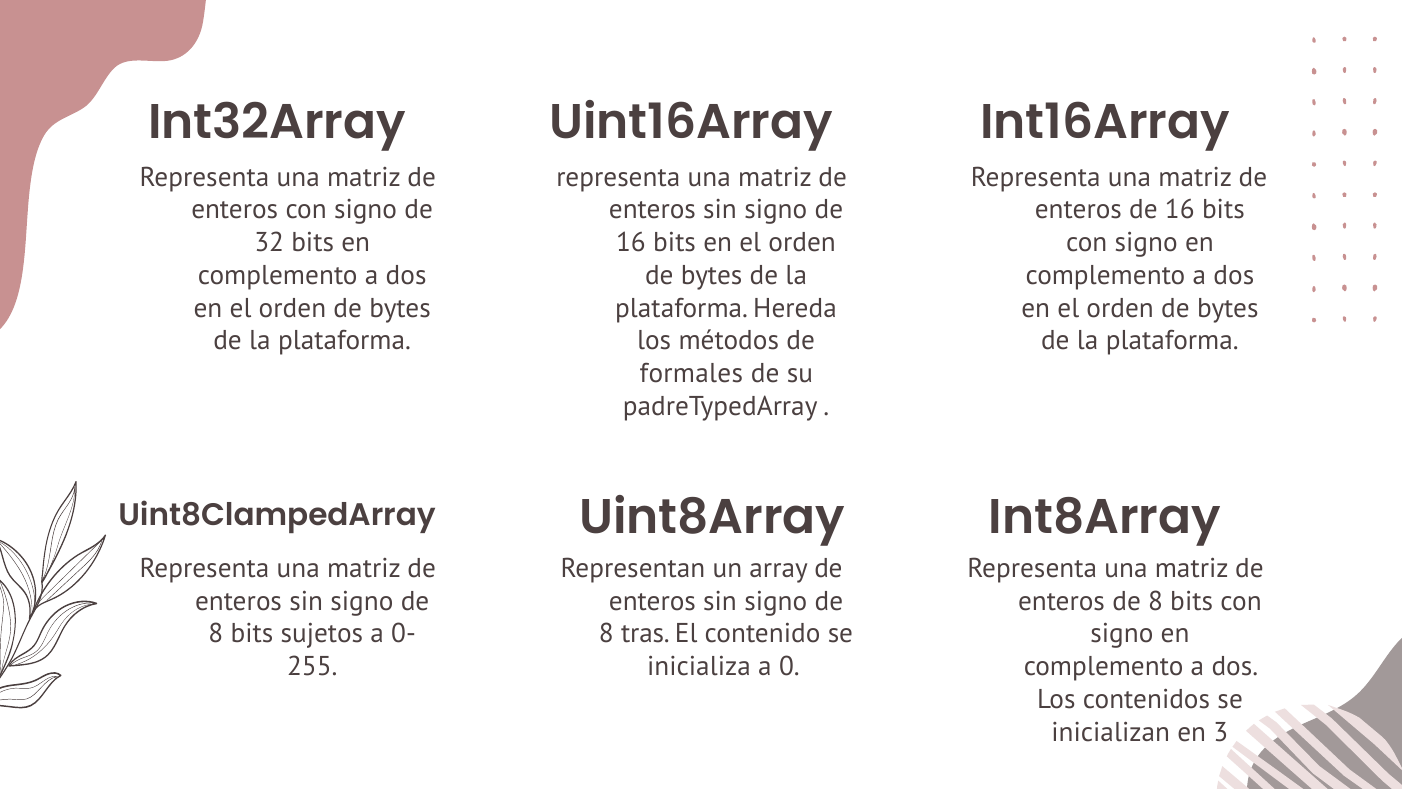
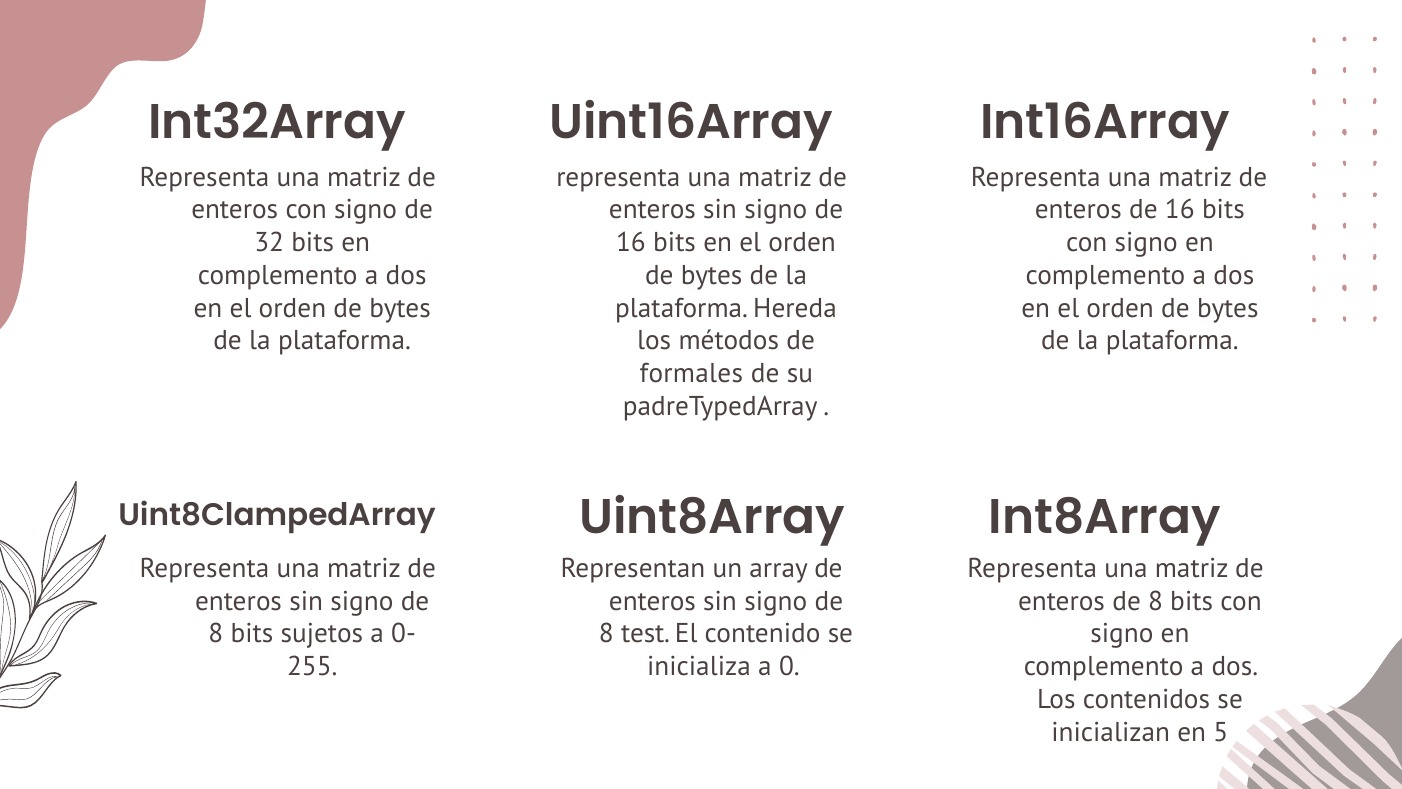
tras: tras -> test
3: 3 -> 5
